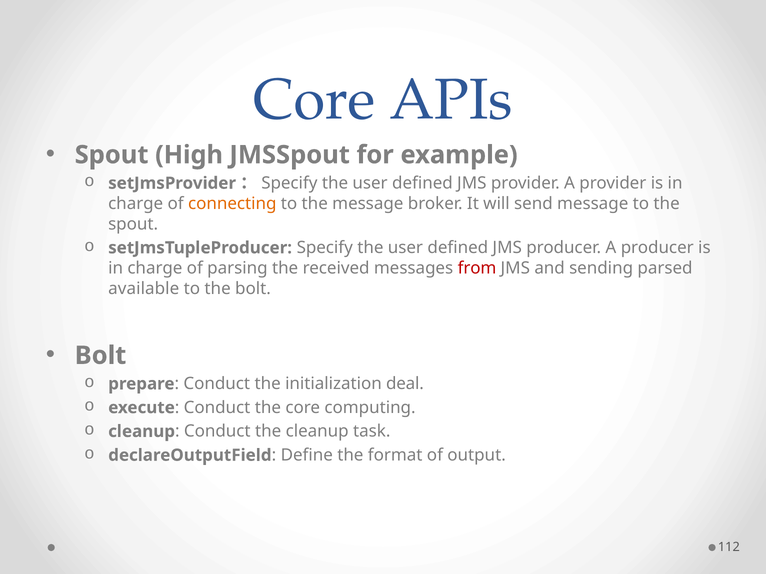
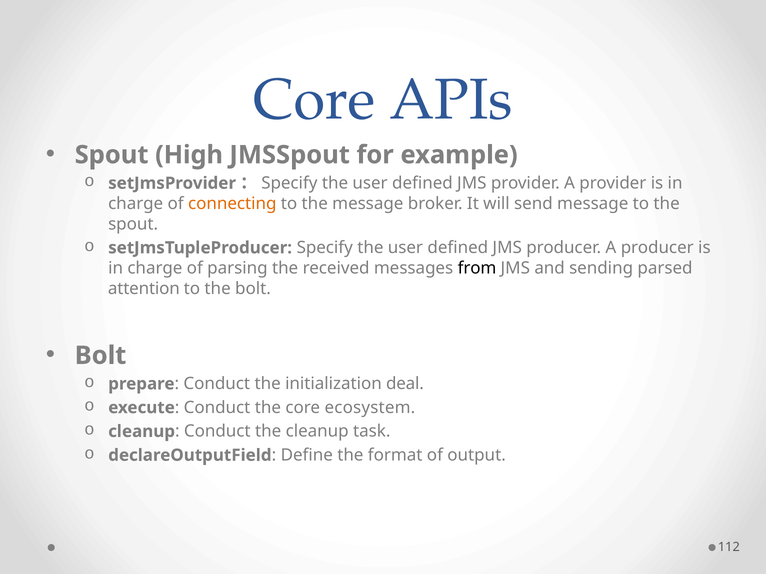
from colour: red -> black
available: available -> attention
computing: computing -> ecosystem
